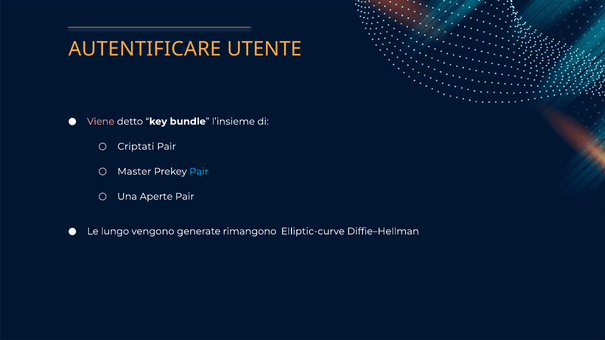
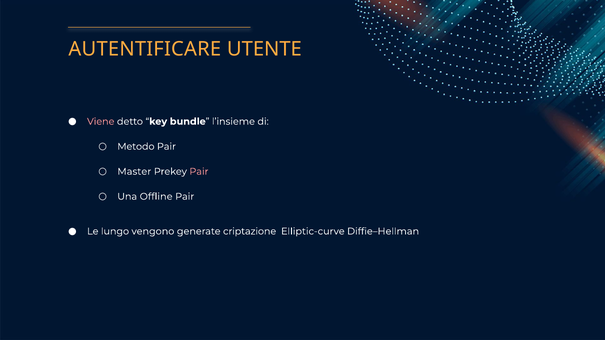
Criptati: Criptati -> Metodo
Pair at (199, 172) colour: light blue -> pink
Aperte: Aperte -> Offline
rimangono: rimangono -> criptazione
